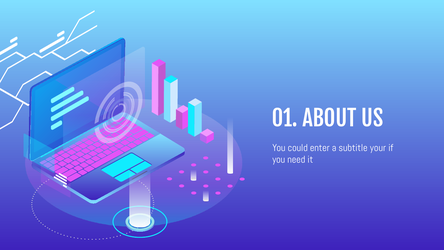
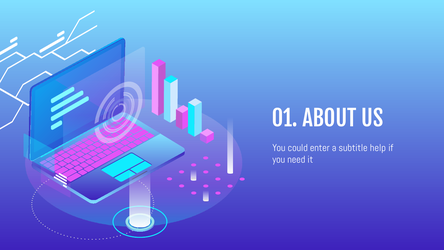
your: your -> help
